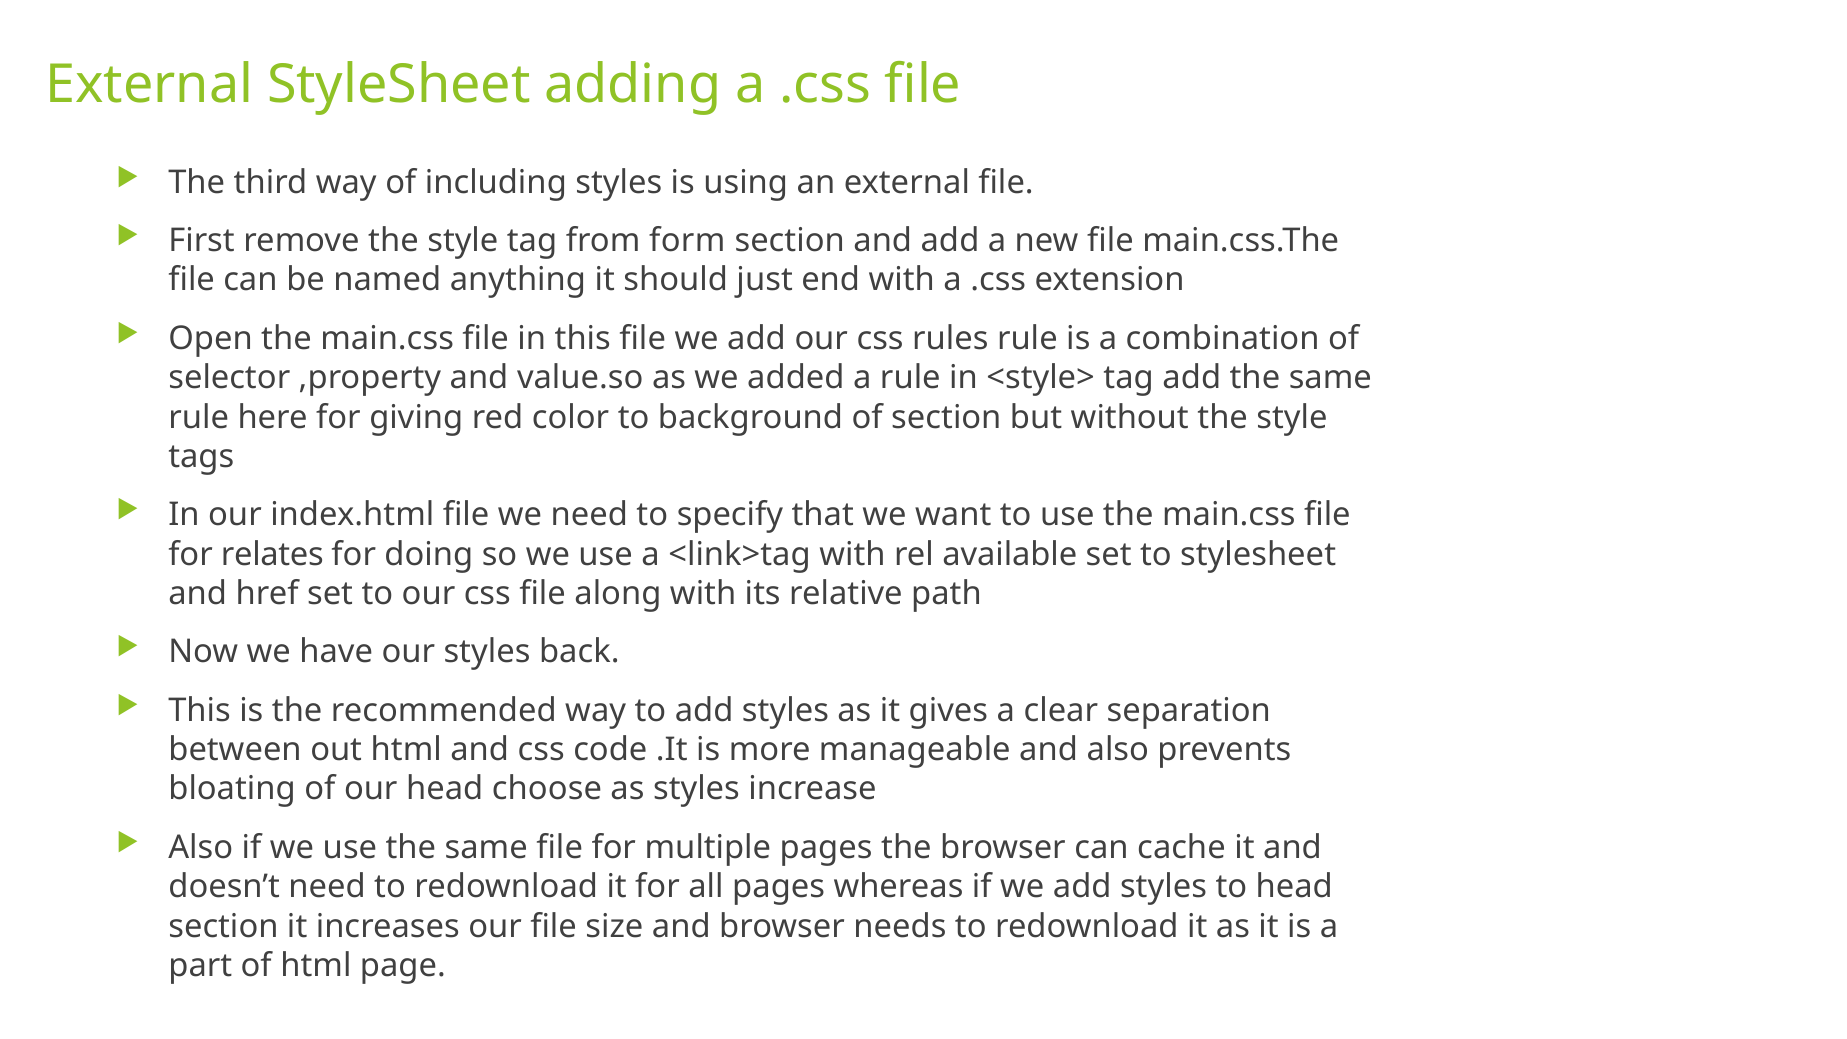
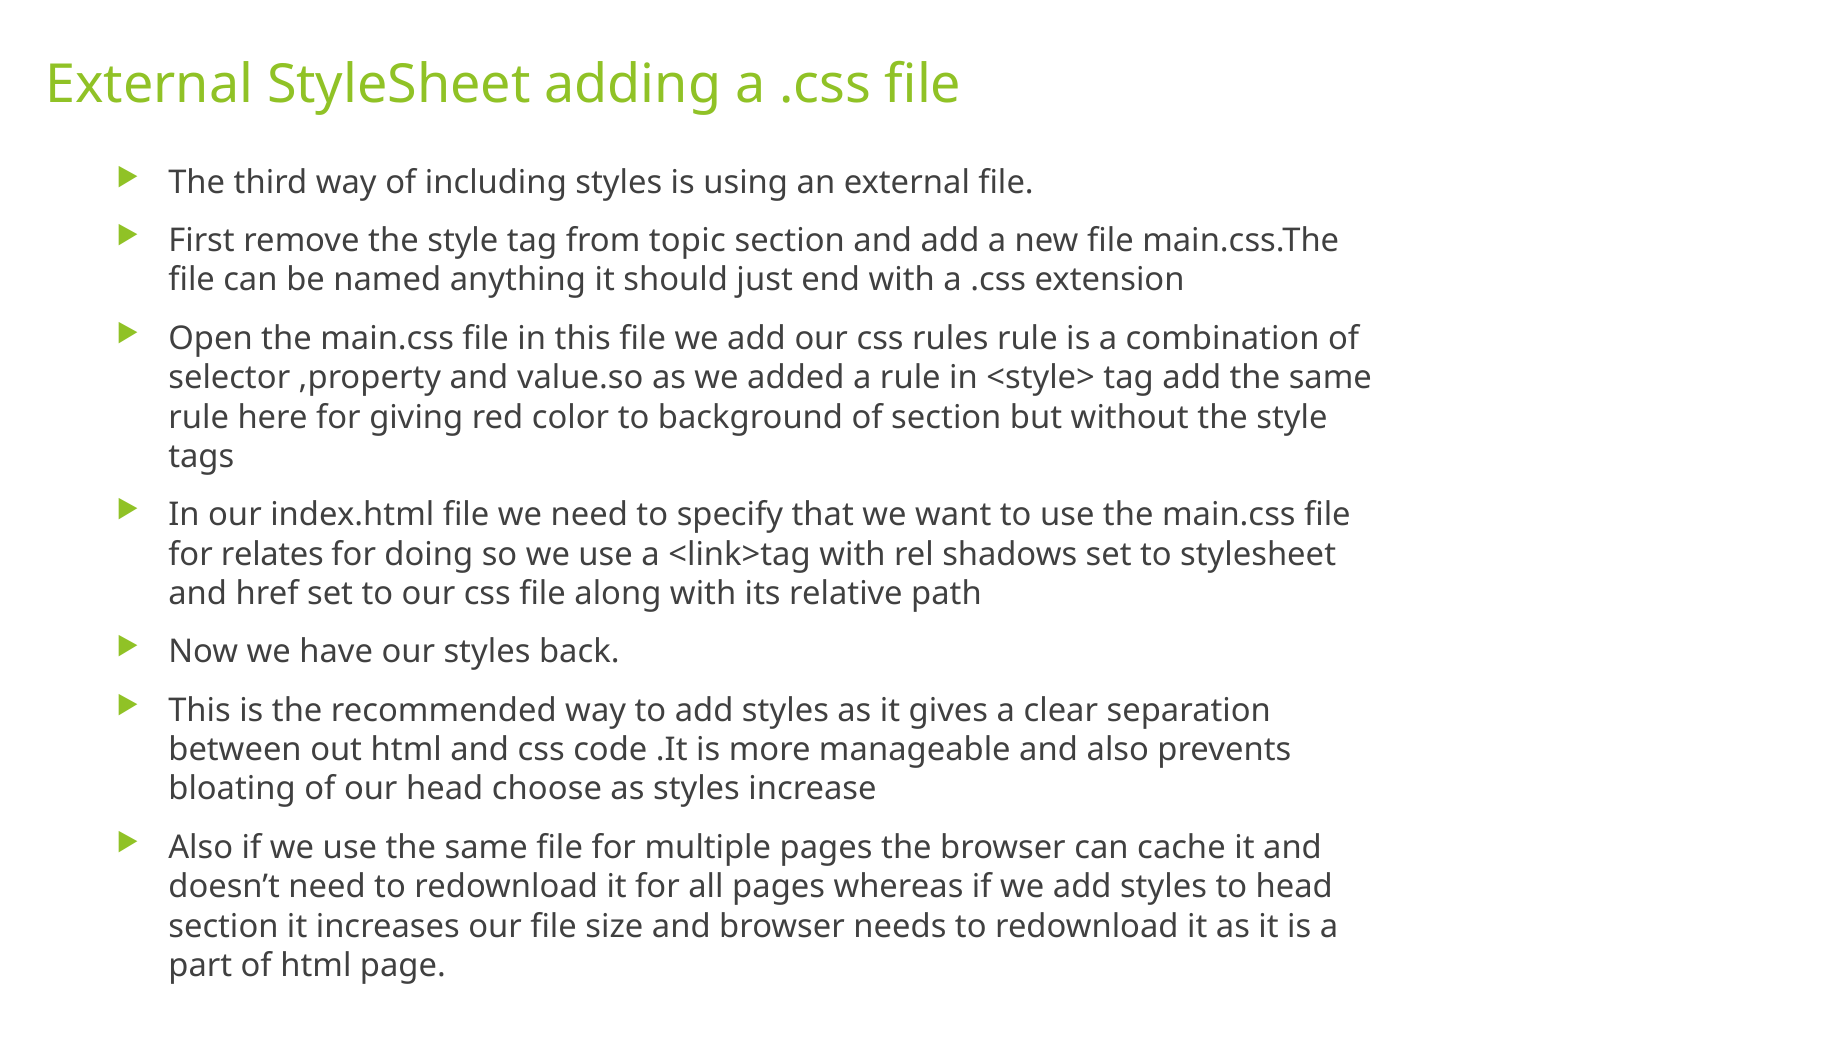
form: form -> topic
available: available -> shadows
